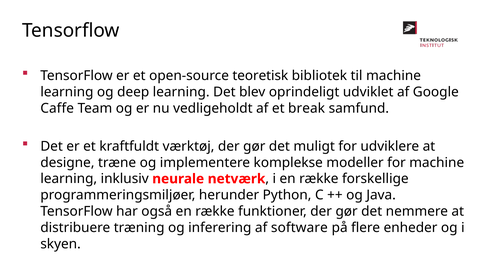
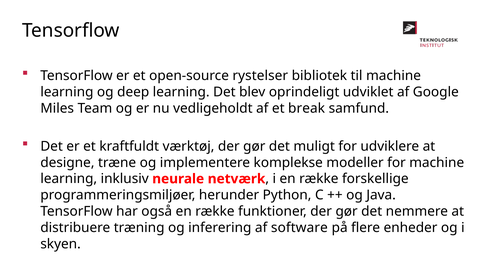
teoretisk: teoretisk -> rystelser
Caffe: Caffe -> Miles
